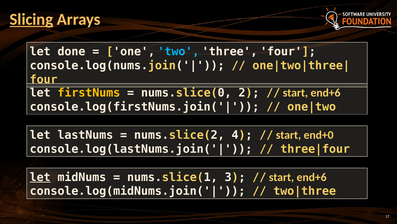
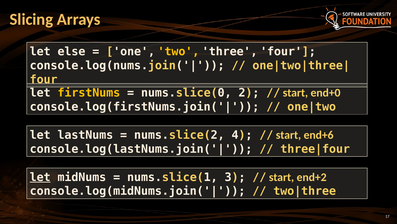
Slicing underline: present -> none
done: done -> else
two colour: light blue -> yellow
end+6 at (326, 93): end+6 -> end+0
end+0: end+0 -> end+6
end+6 at (312, 177): end+6 -> end+2
